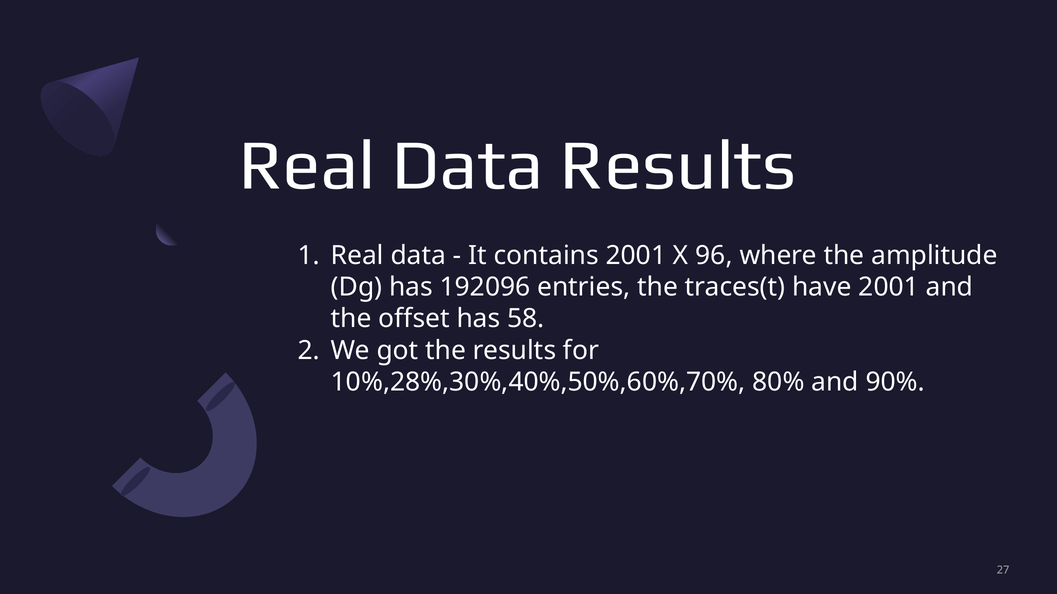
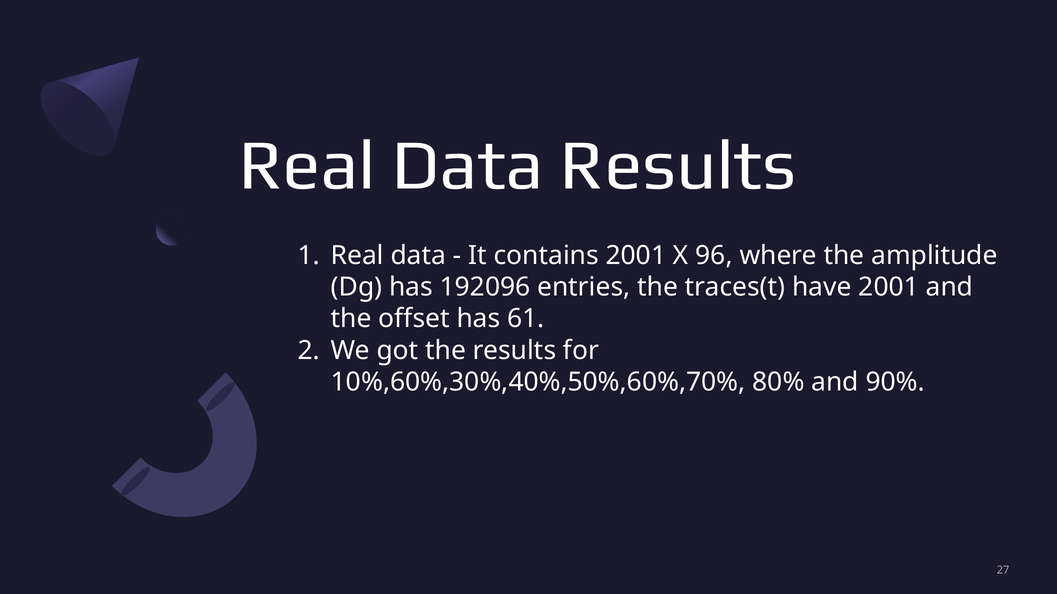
58: 58 -> 61
10%,28%,30%,40%,50%,60%,70%: 10%,28%,30%,40%,50%,60%,70% -> 10%,60%,30%,40%,50%,60%,70%
